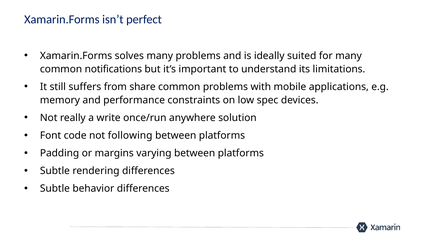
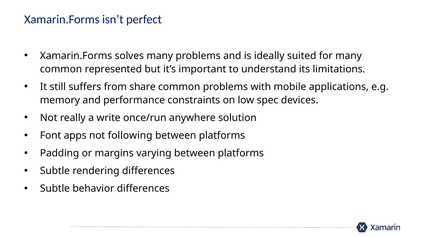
notifications: notifications -> represented
code: code -> apps
